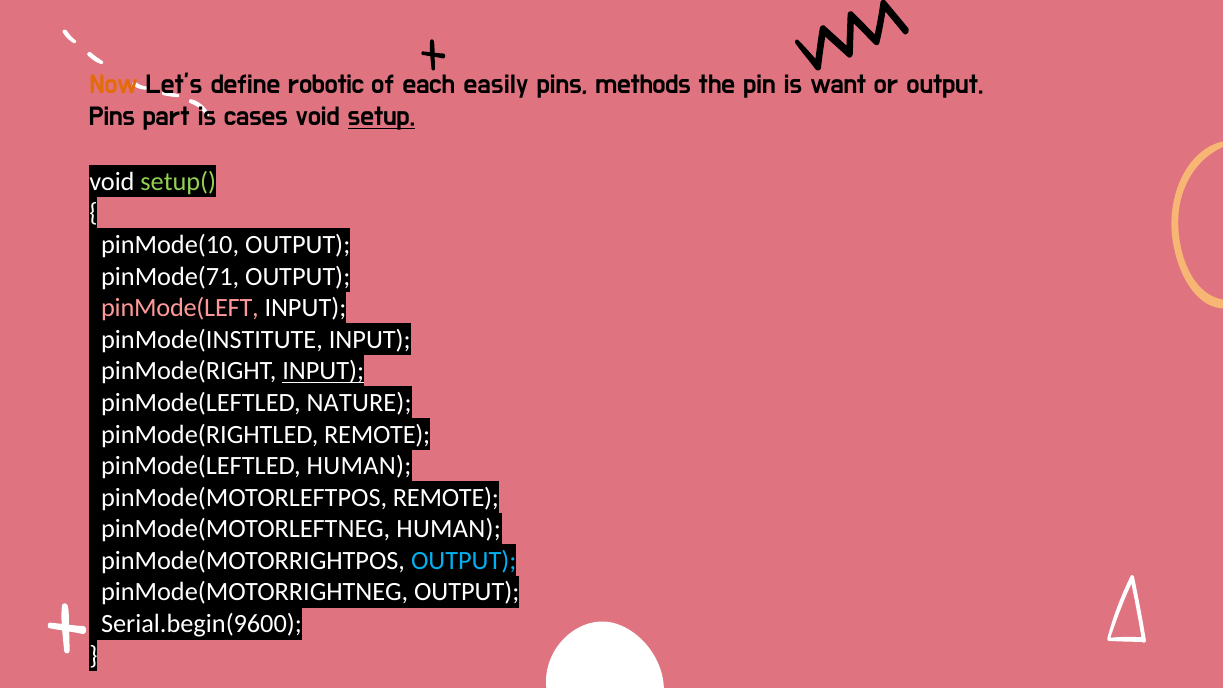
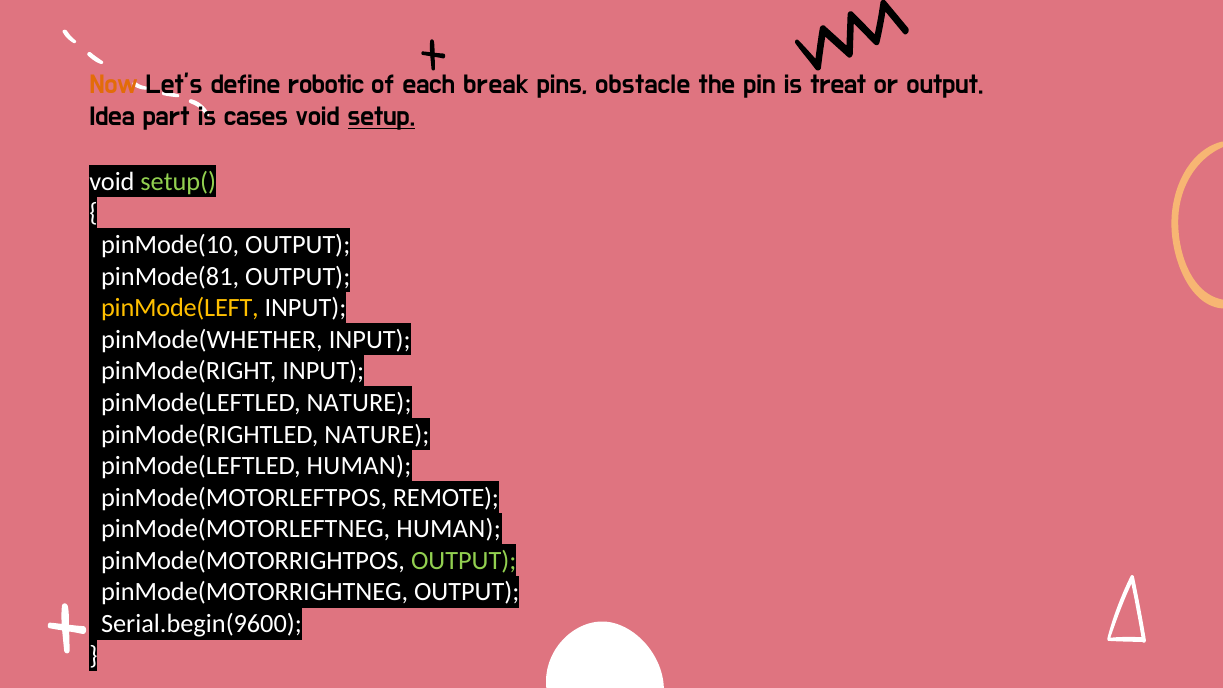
easily: easily -> break
methods: methods -> obstacle
want: want -> treat
Pins at (112, 117): Pins -> Idea
pinMode(71: pinMode(71 -> pinMode(81
pinMode(LEFT colour: pink -> yellow
pinMode(INSTITUTE: pinMode(INSTITUTE -> pinMode(WHETHER
INPUT at (323, 371) underline: present -> none
pinMode(RIGHTLED REMOTE: REMOTE -> NATURE
OUTPUT at (464, 561) colour: light blue -> light green
